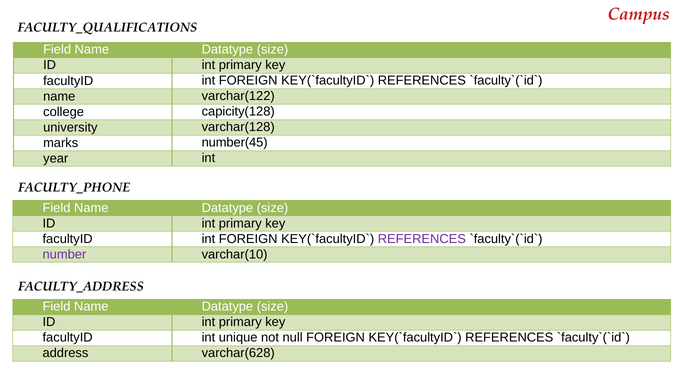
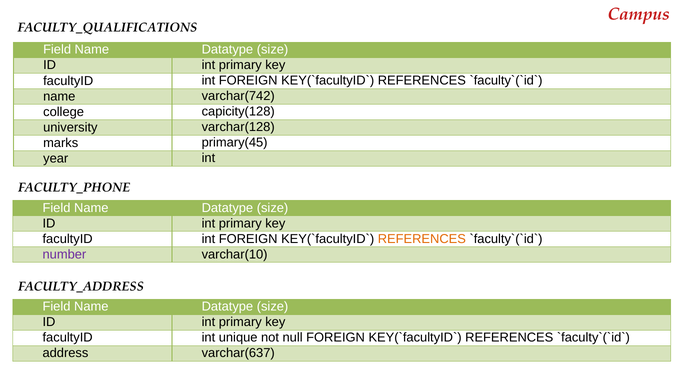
varchar(122: varchar(122 -> varchar(742
number(45: number(45 -> primary(45
REFERENCES at (422, 239) colour: purple -> orange
varchar(628: varchar(628 -> varchar(637
